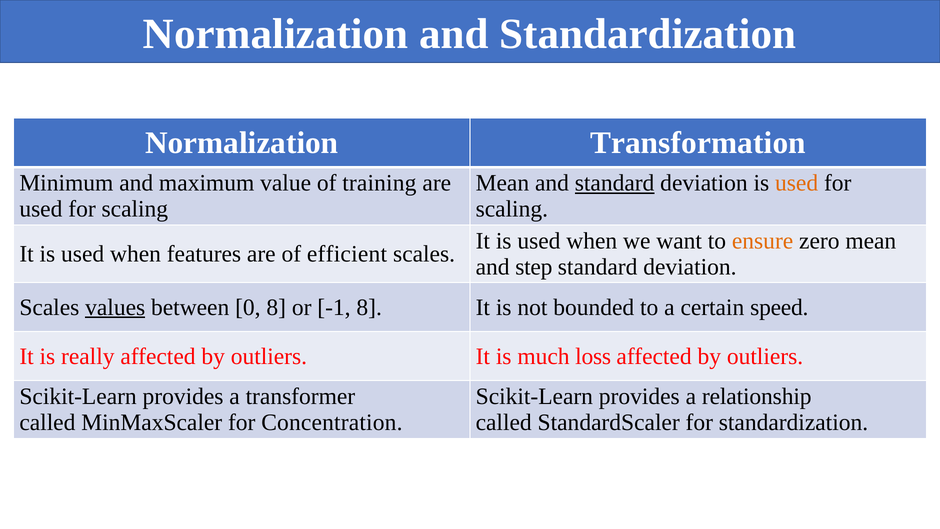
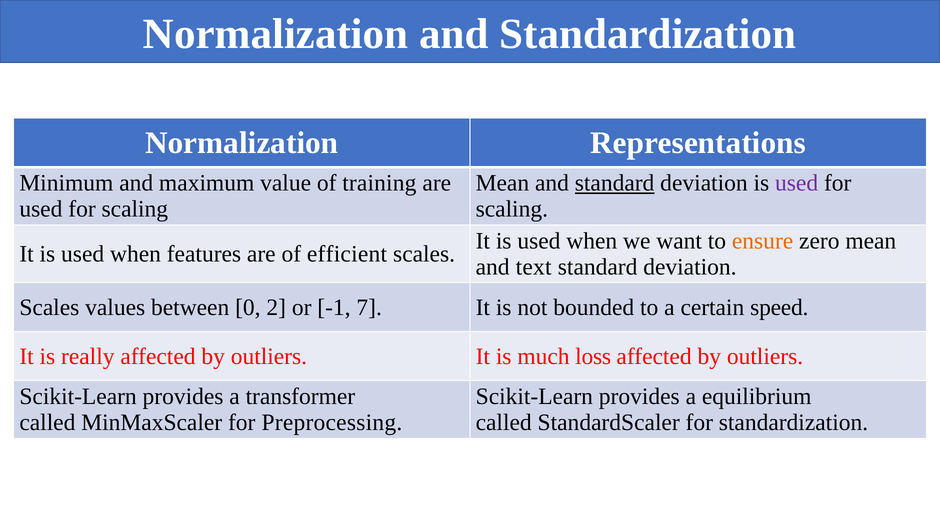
Transformation: Transformation -> Representations
used at (797, 183) colour: orange -> purple
step: step -> text
values underline: present -> none
0 8: 8 -> 2
-1 8: 8 -> 7
relationship: relationship -> equilibrium
Concentration: Concentration -> Preprocessing
